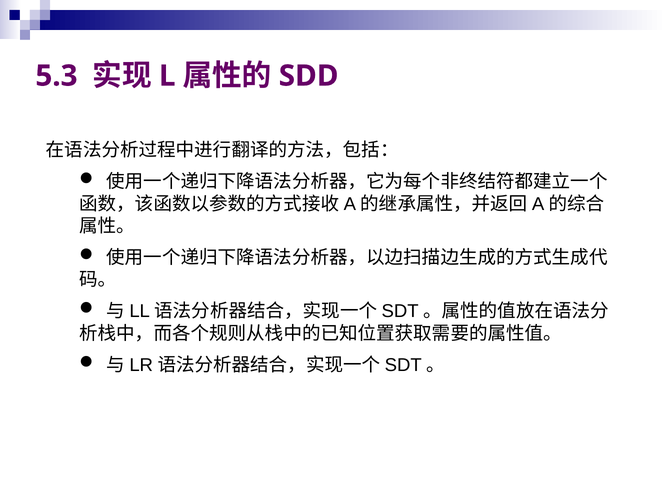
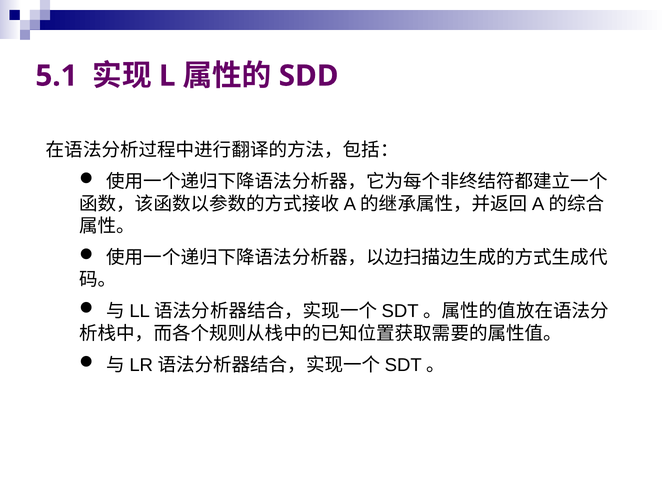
5.3: 5.3 -> 5.1
